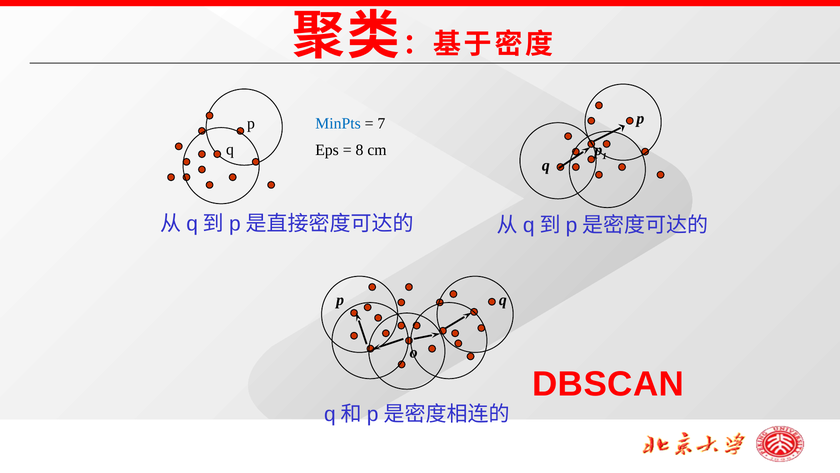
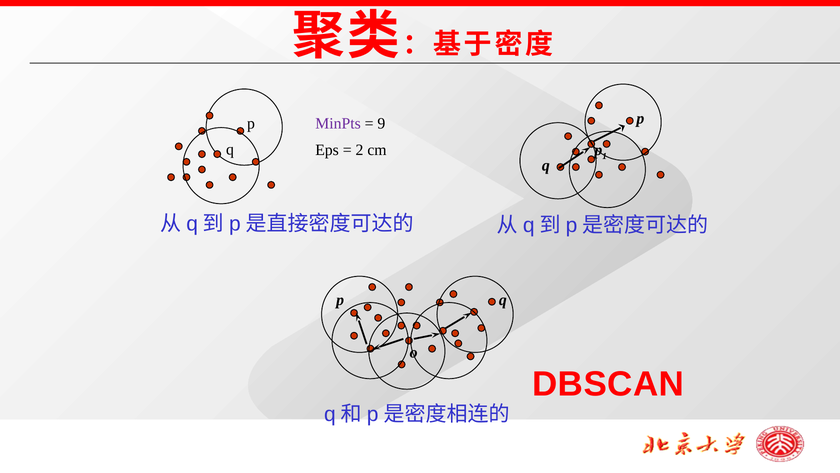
MinPts colour: blue -> purple
7: 7 -> 9
8: 8 -> 2
